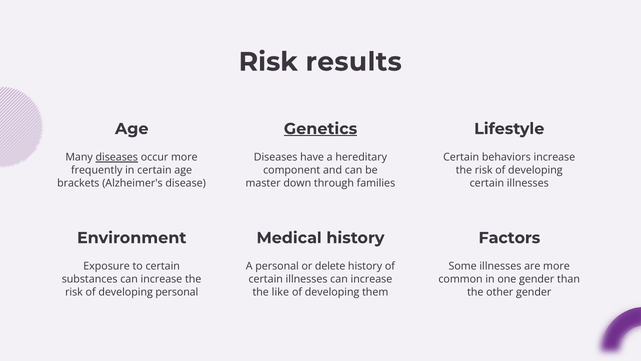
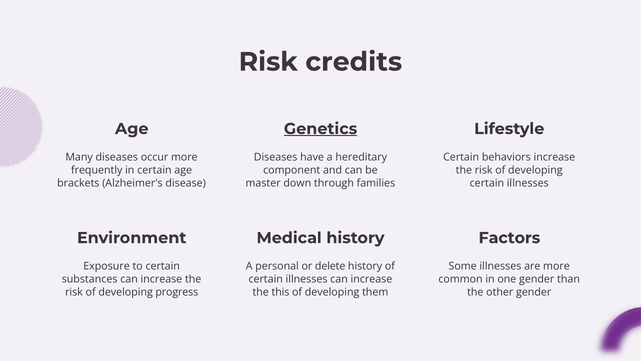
results: results -> credits
diseases at (117, 157) underline: present -> none
developing personal: personal -> progress
like: like -> this
